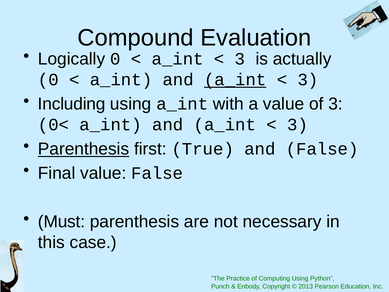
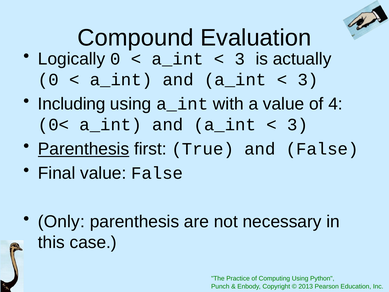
a_int at (235, 80) underline: present -> none
of 3: 3 -> 4
Must: Must -> Only
